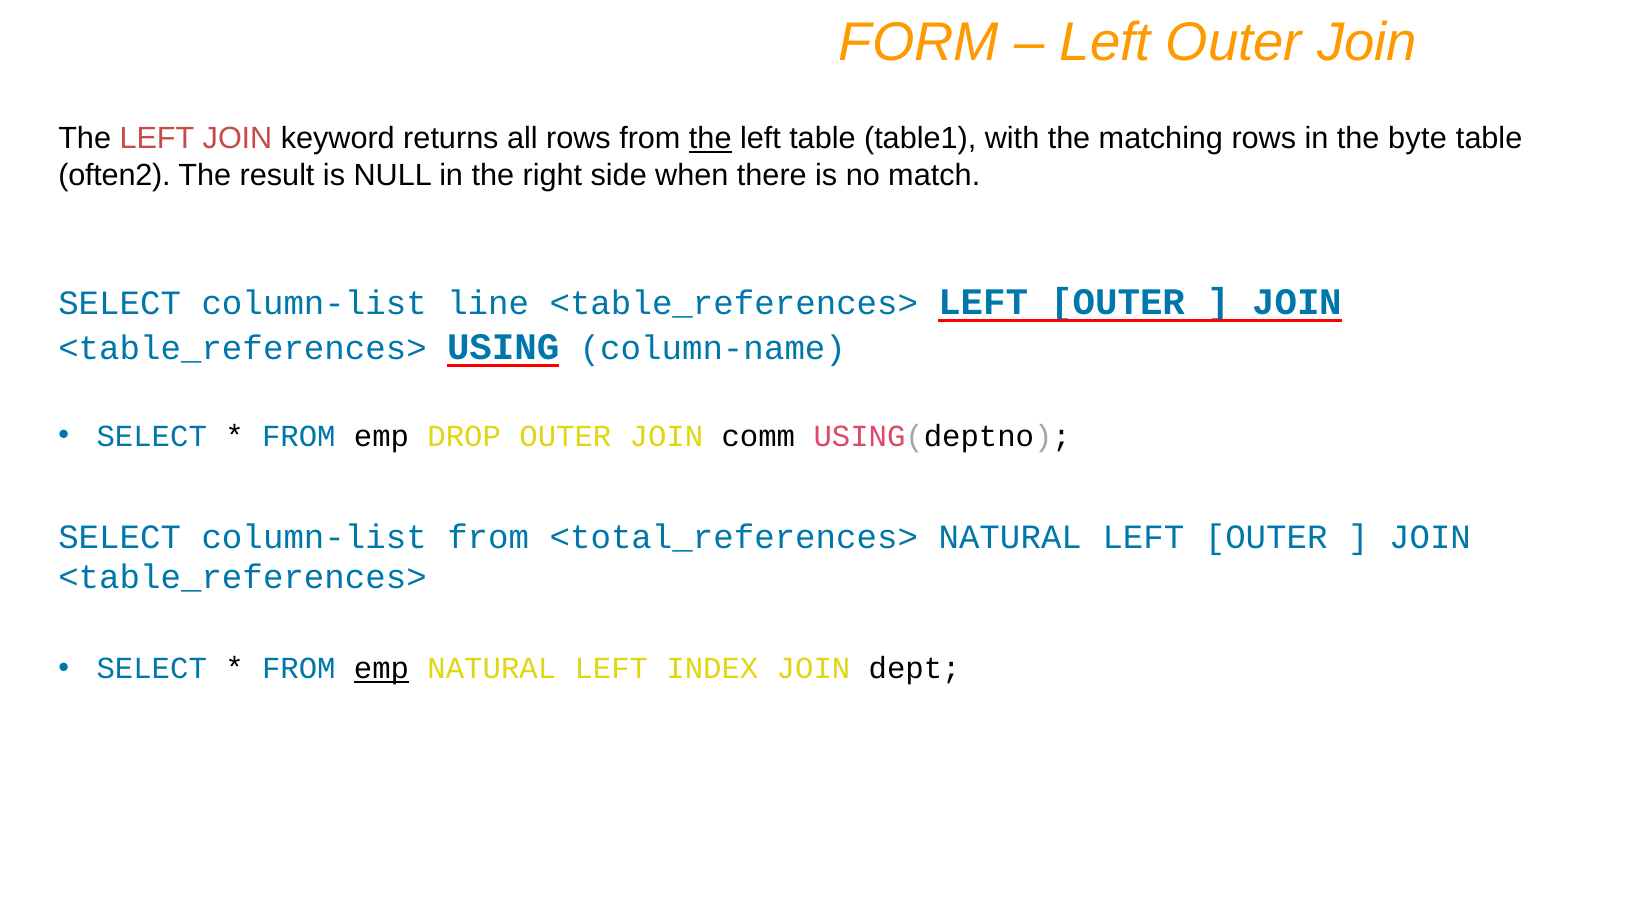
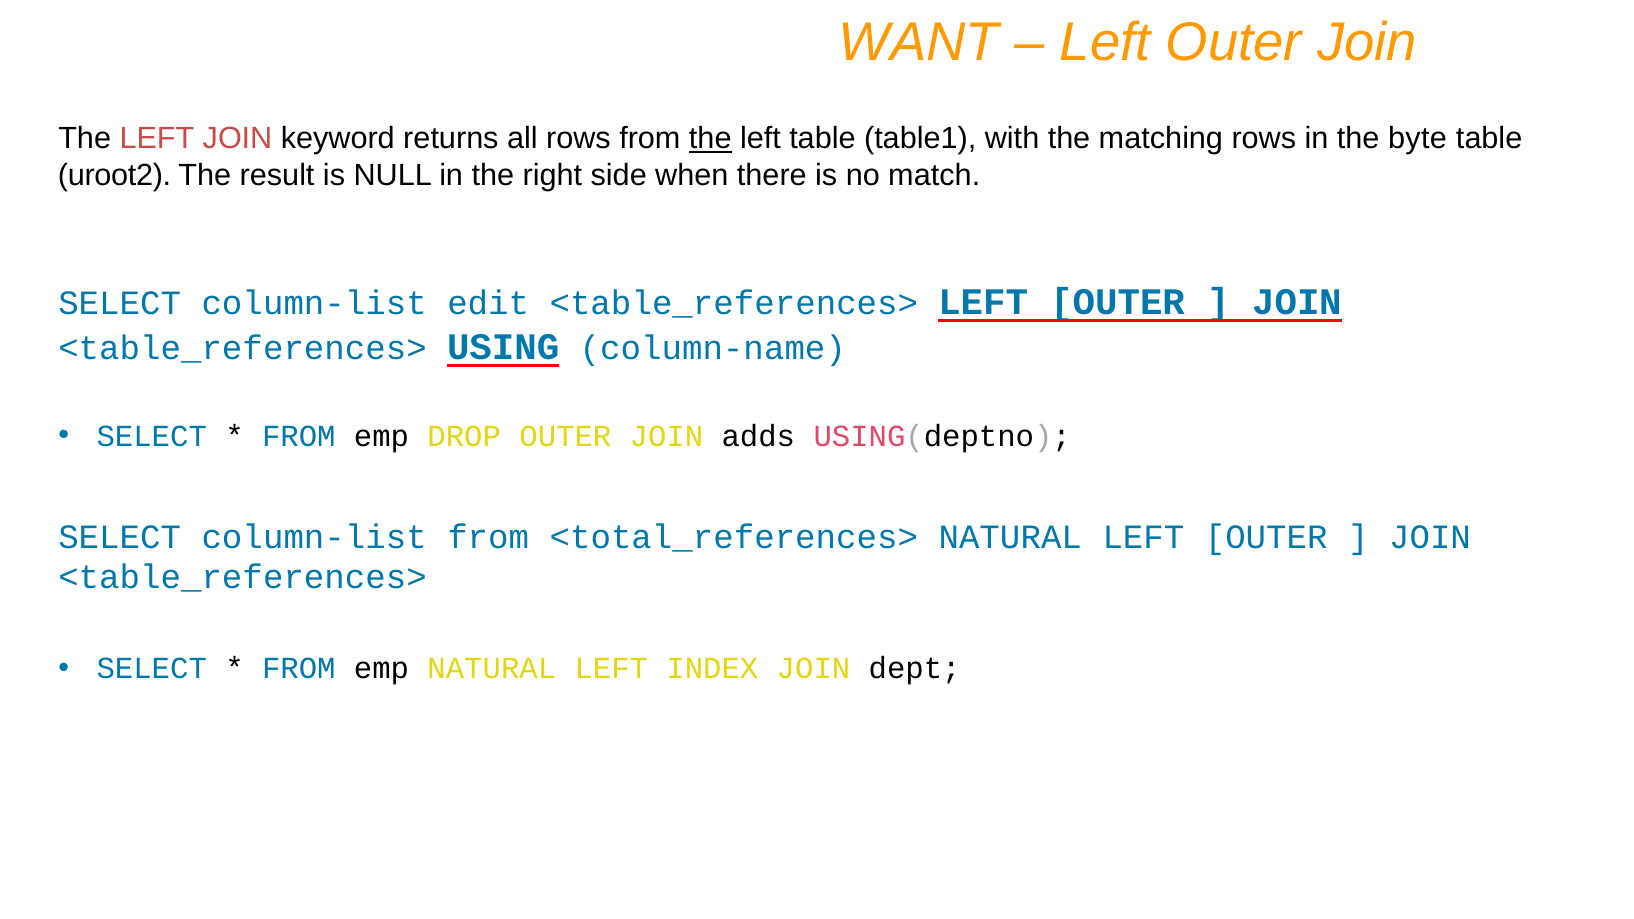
FORM: FORM -> WANT
often2: often2 -> uroot2
line: line -> edit
comm: comm -> adds
emp at (382, 669) underline: present -> none
